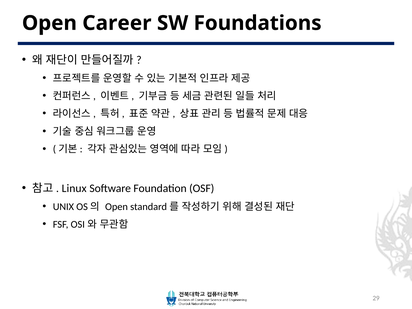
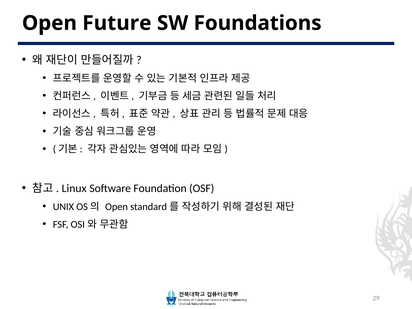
Career: Career -> Future
